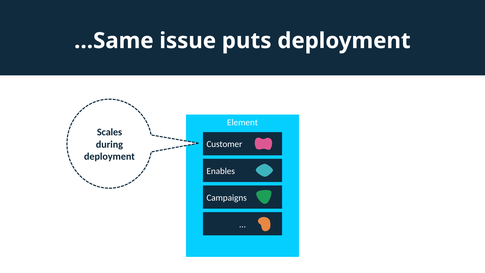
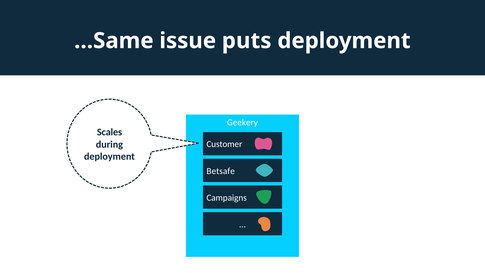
Element: Element -> Geekery
Enables: Enables -> Betsafe
